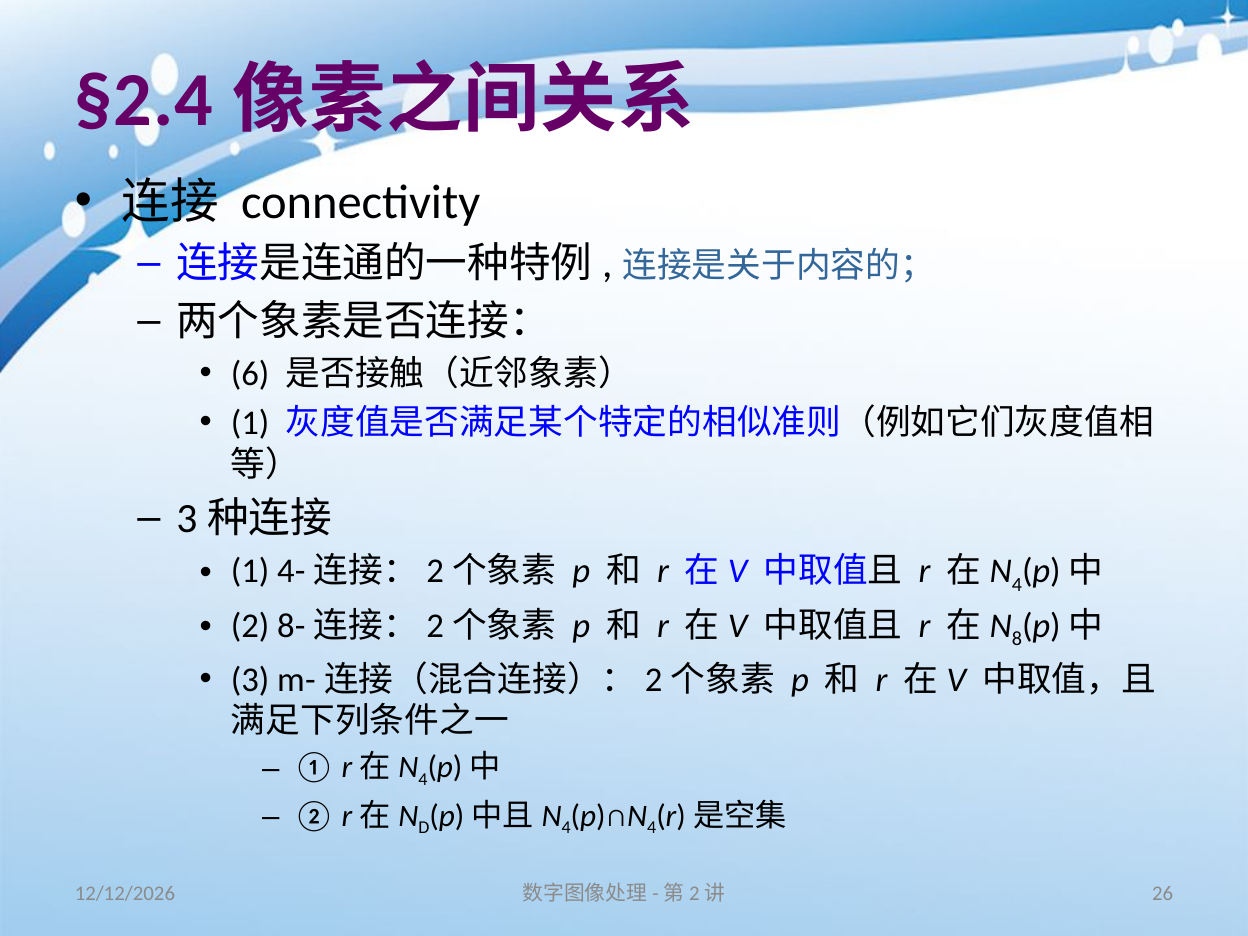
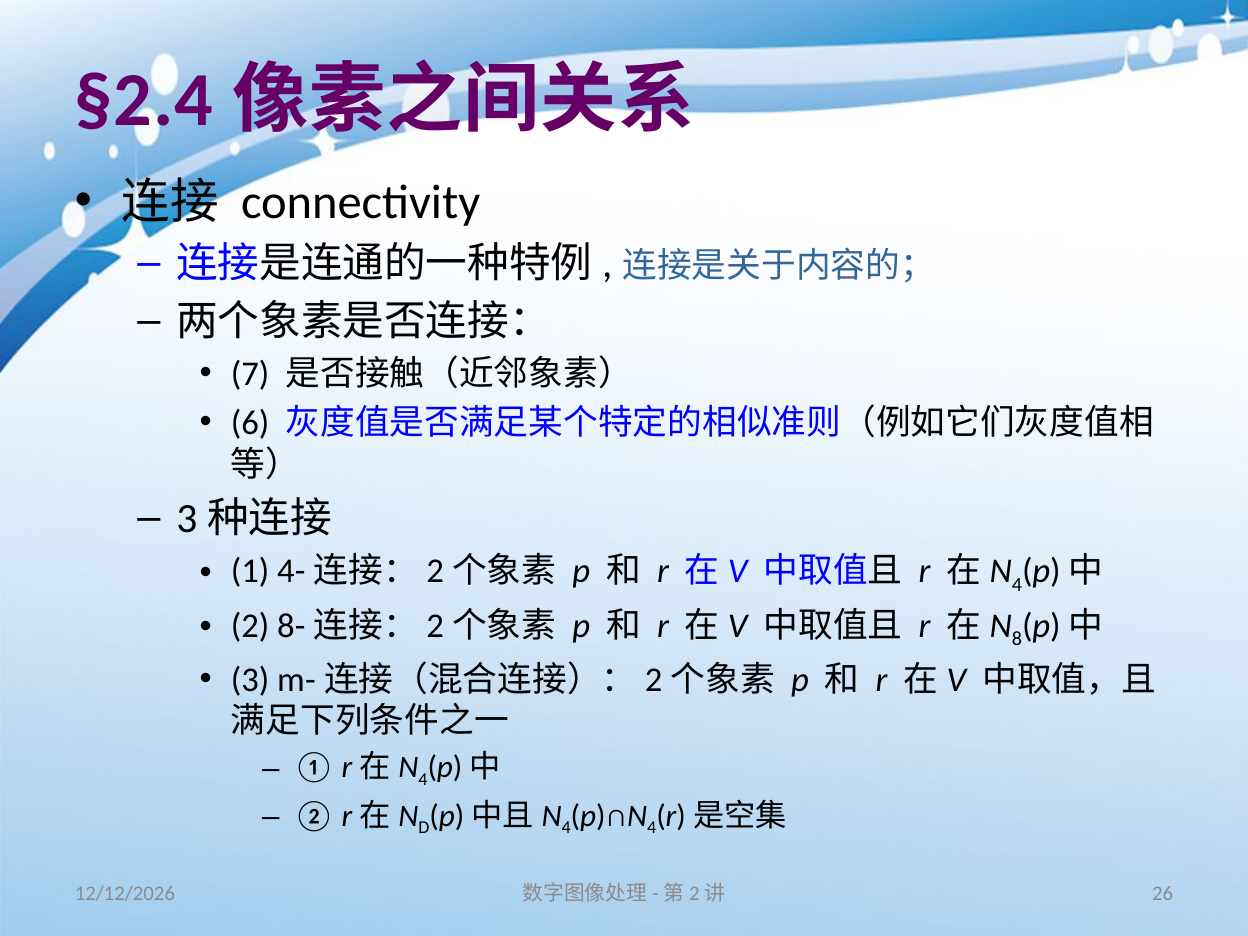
6: 6 -> 7
1 at (250, 423): 1 -> 6
